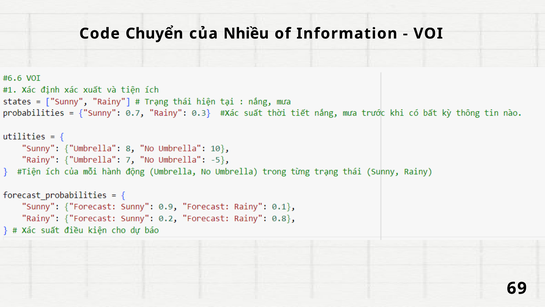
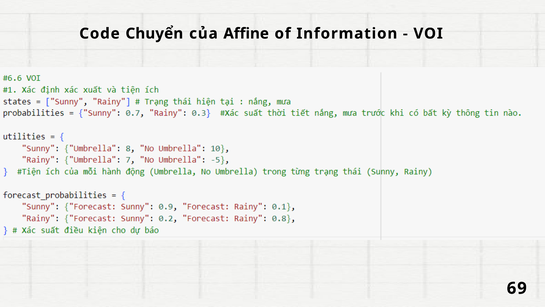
Nhiều: Nhiều -> Affine
